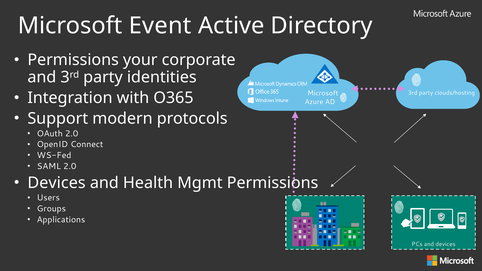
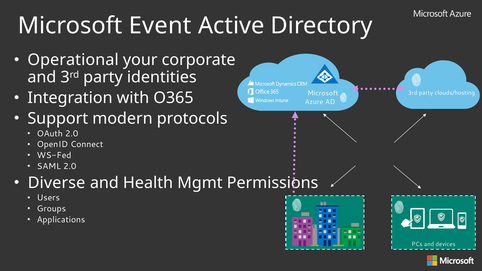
Permissions at (73, 60): Permissions -> Operational
Devices at (57, 183): Devices -> Diverse
